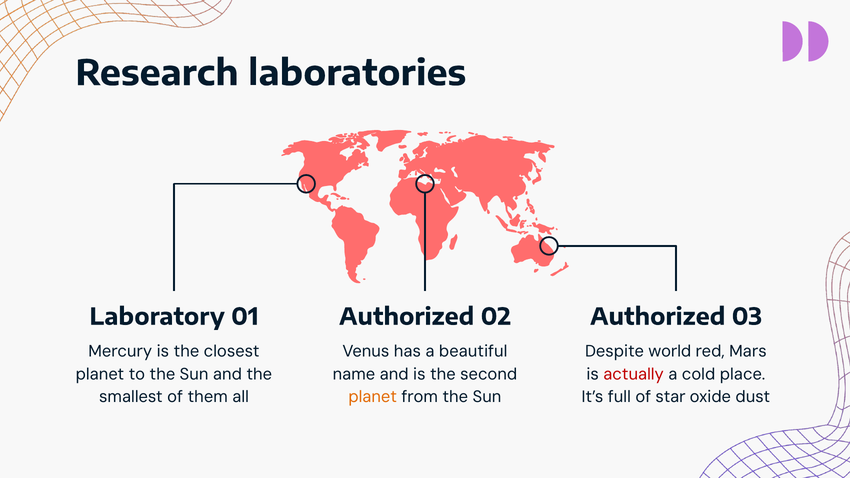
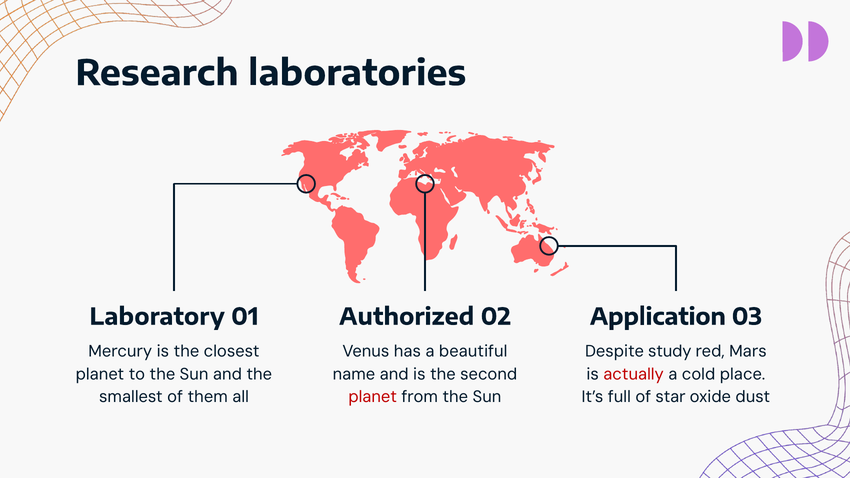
Authorized at (658, 317): Authorized -> Application
world: world -> study
planet at (373, 397) colour: orange -> red
